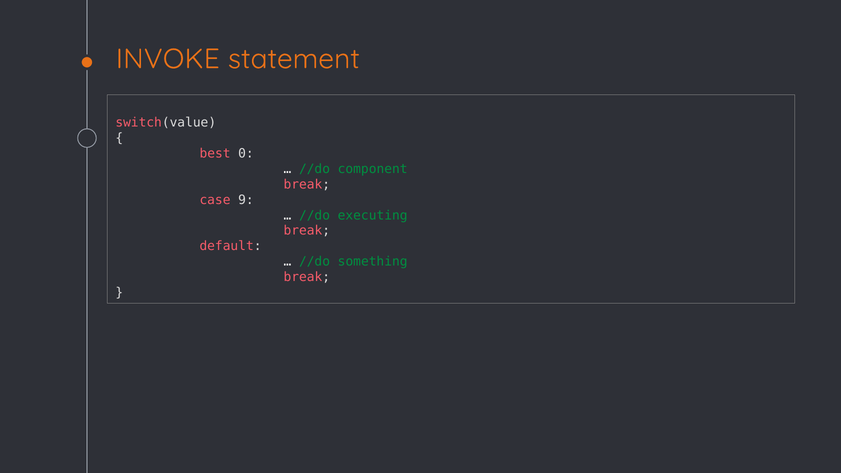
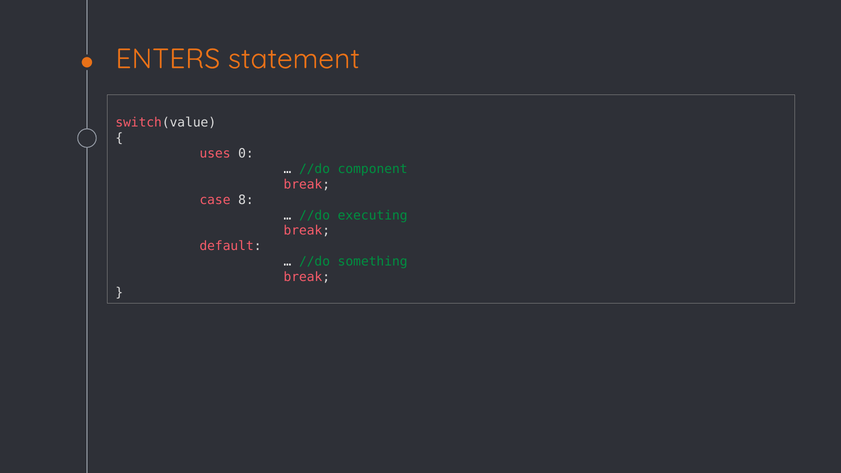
INVOKE: INVOKE -> ENTERS
best: best -> uses
9: 9 -> 8
